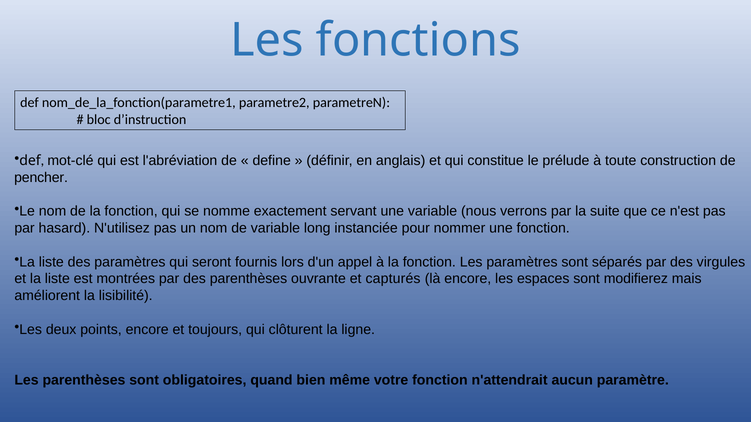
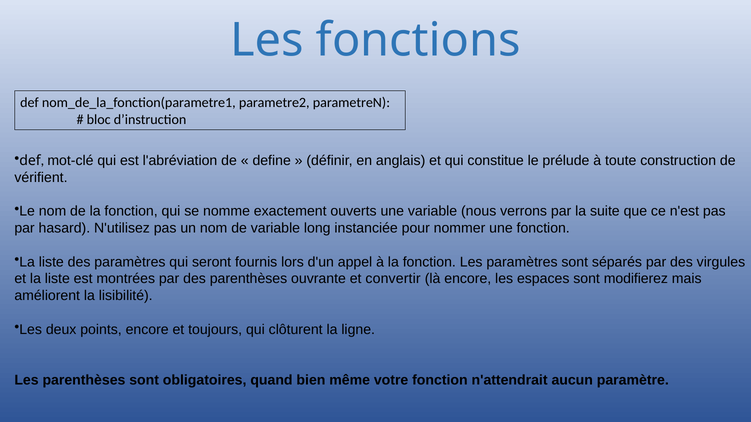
pencher: pencher -> vérifient
servant: servant -> ouverts
capturés: capturés -> convertir
